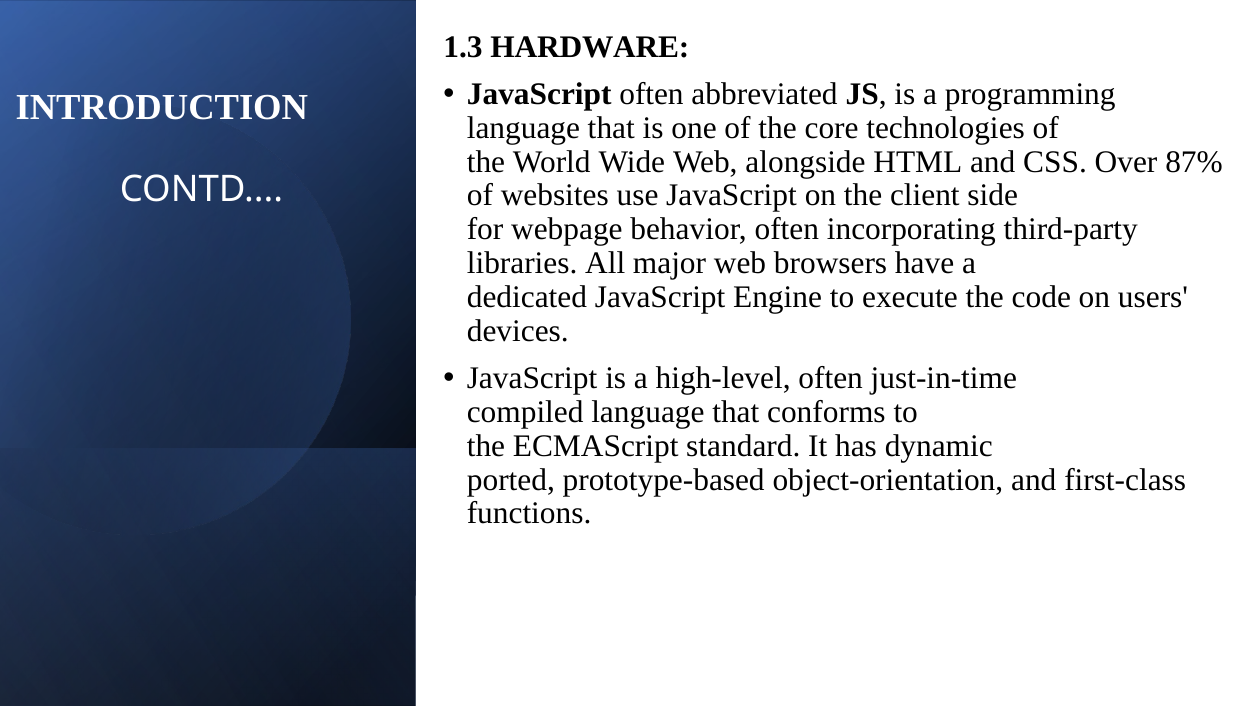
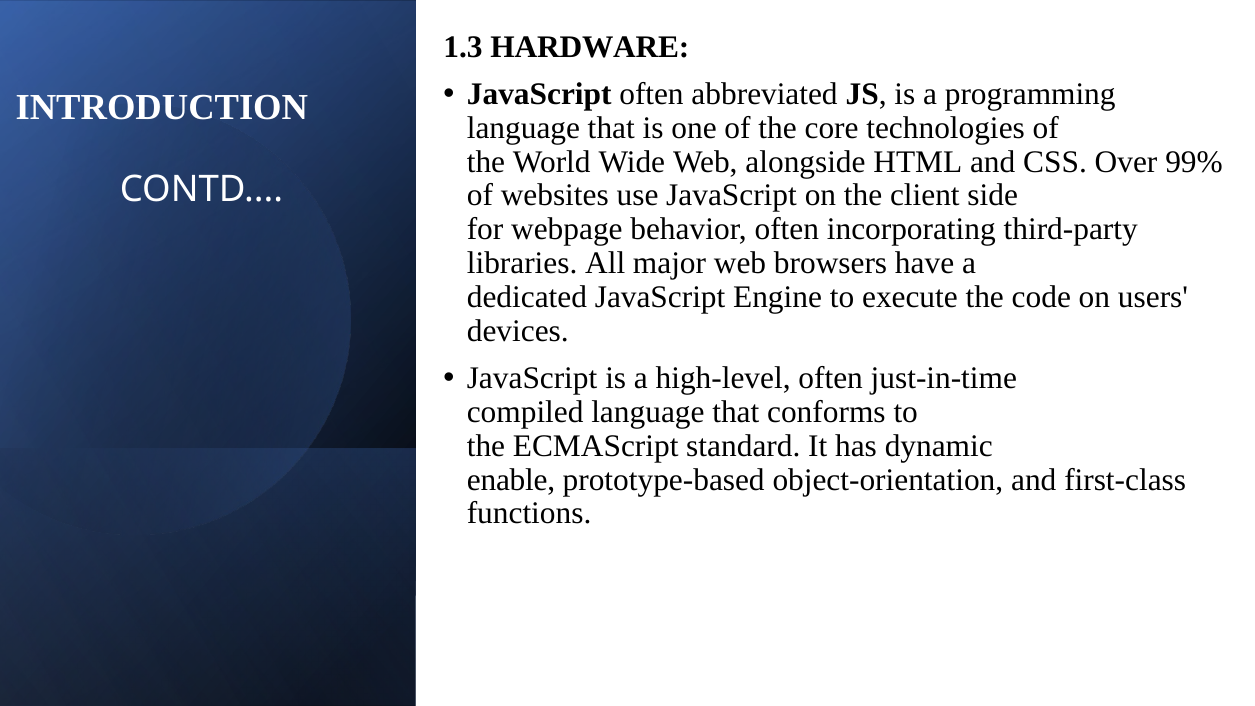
87%: 87% -> 99%
ported: ported -> enable
